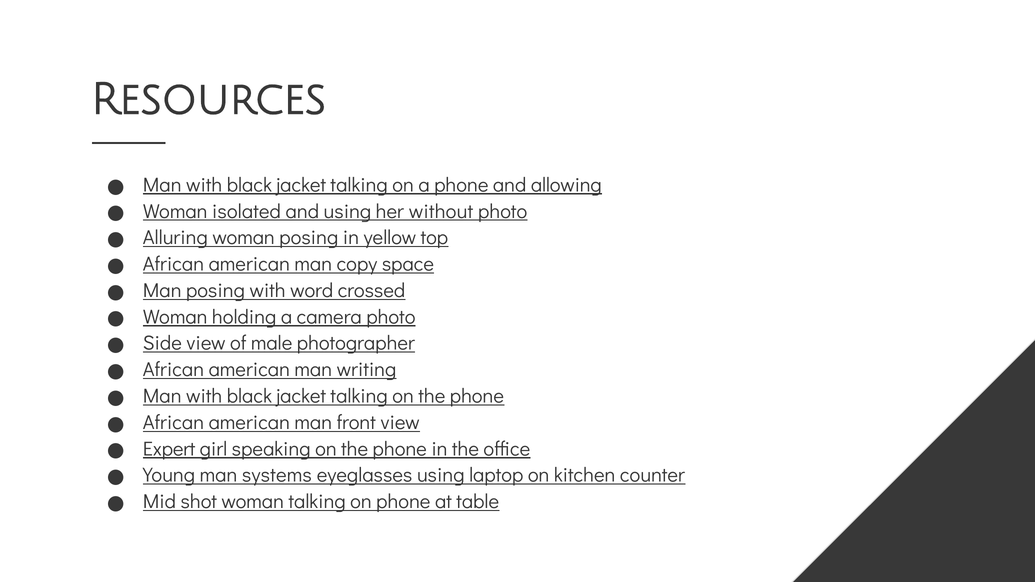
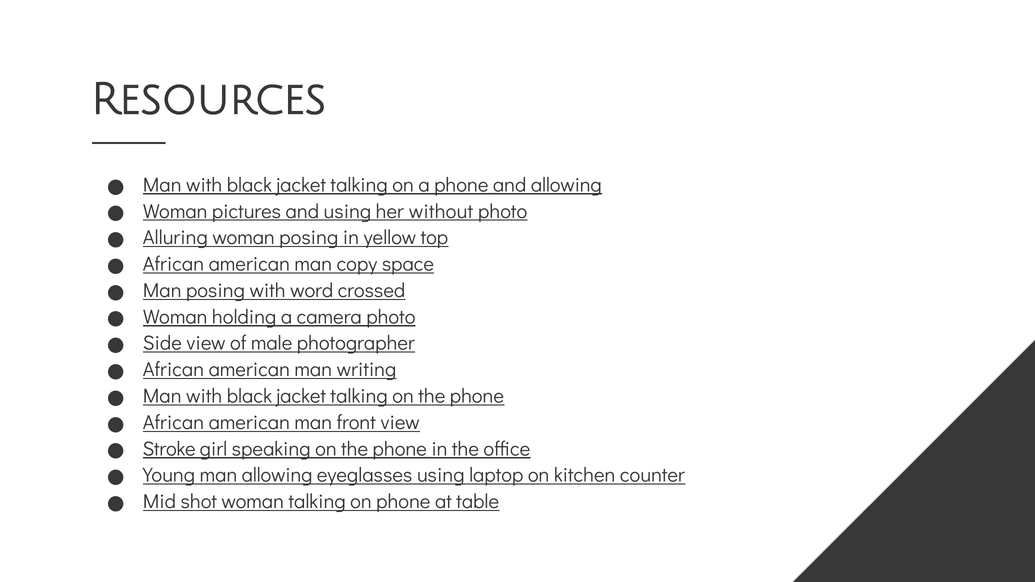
isolated: isolated -> pictures
Expert: Expert -> Stroke
man systems: systems -> allowing
